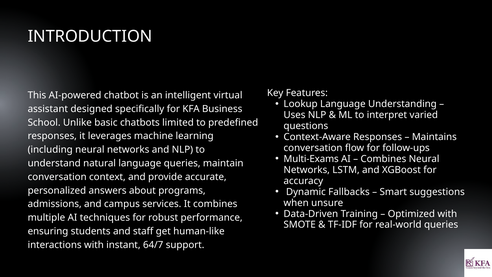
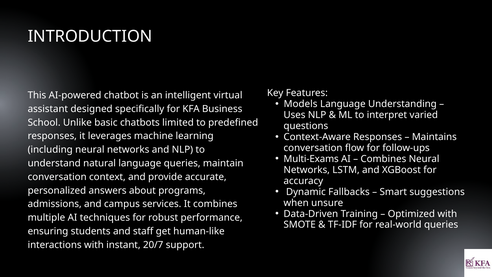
Lookup: Lookup -> Models
64/7: 64/7 -> 20/7
